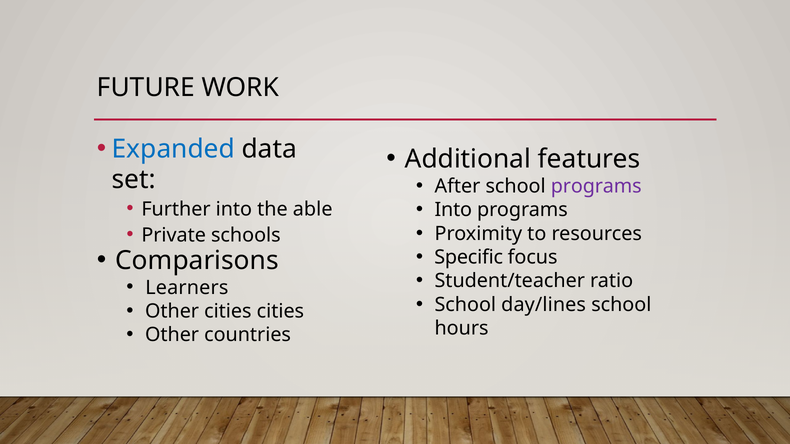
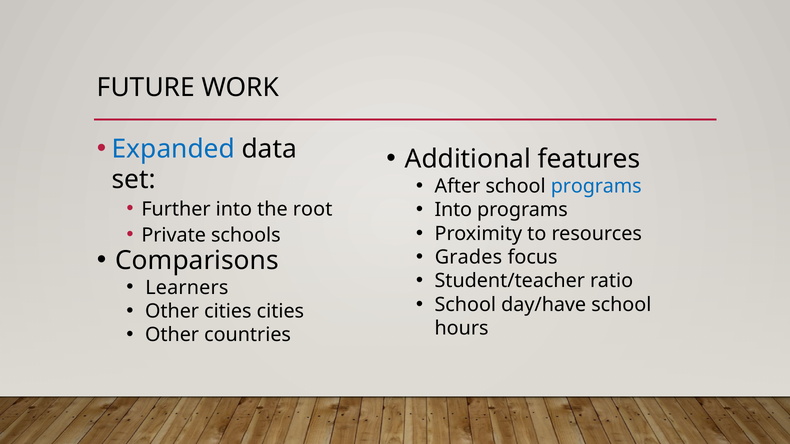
programs at (596, 186) colour: purple -> blue
able: able -> root
Specific: Specific -> Grades
day/lines: day/lines -> day/have
